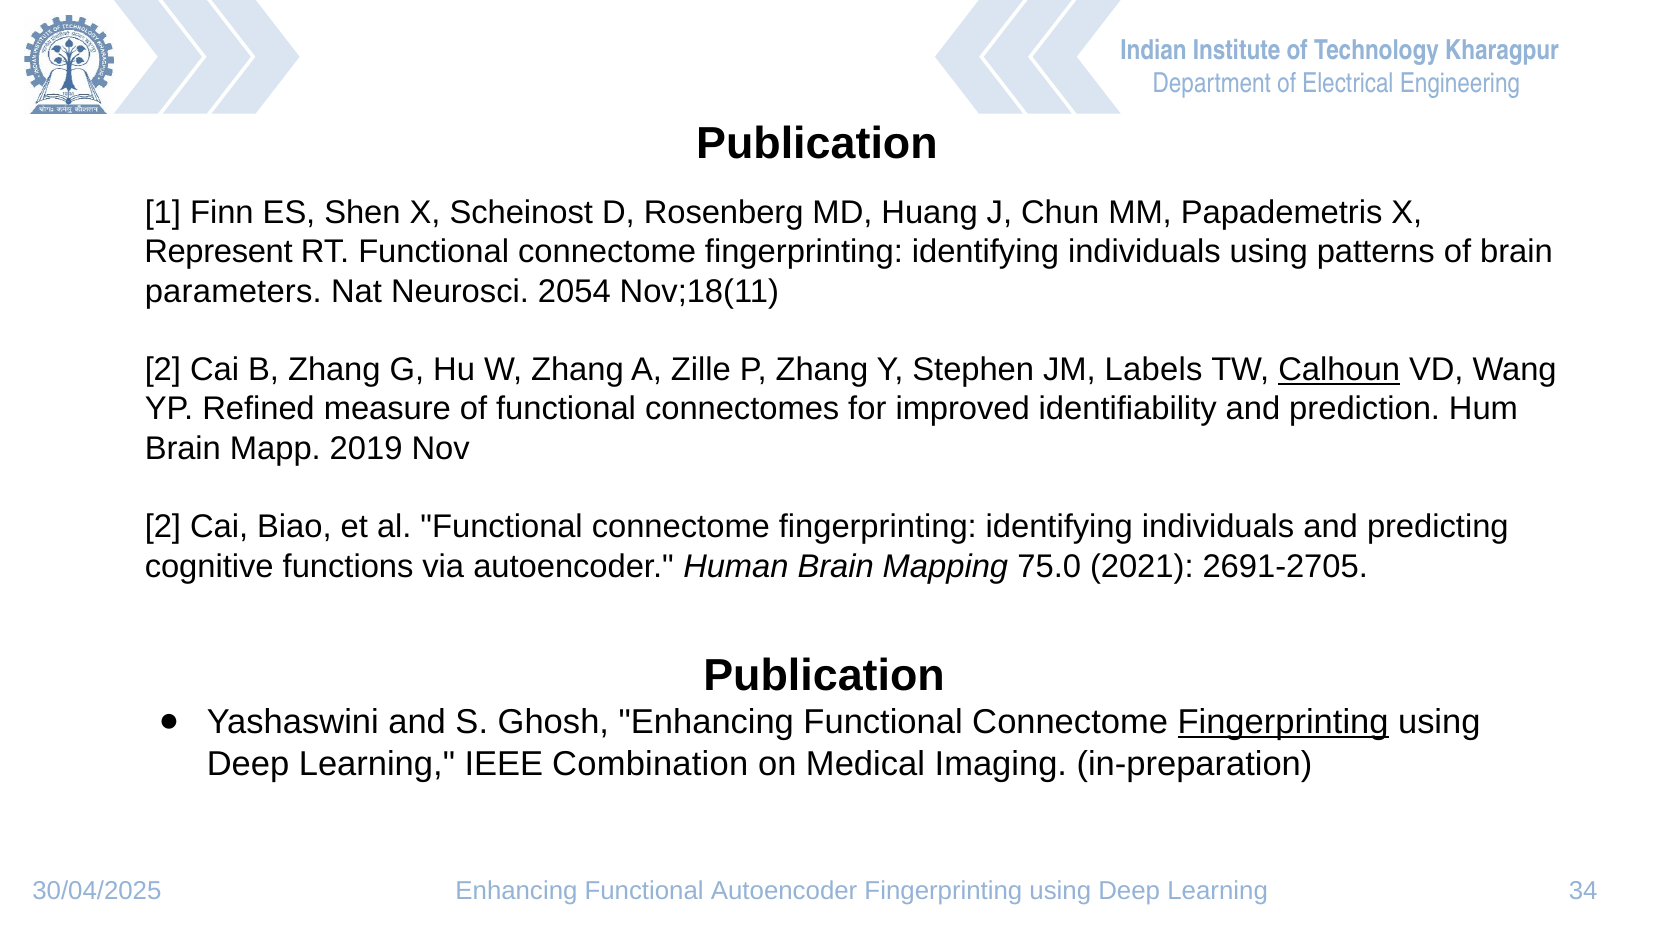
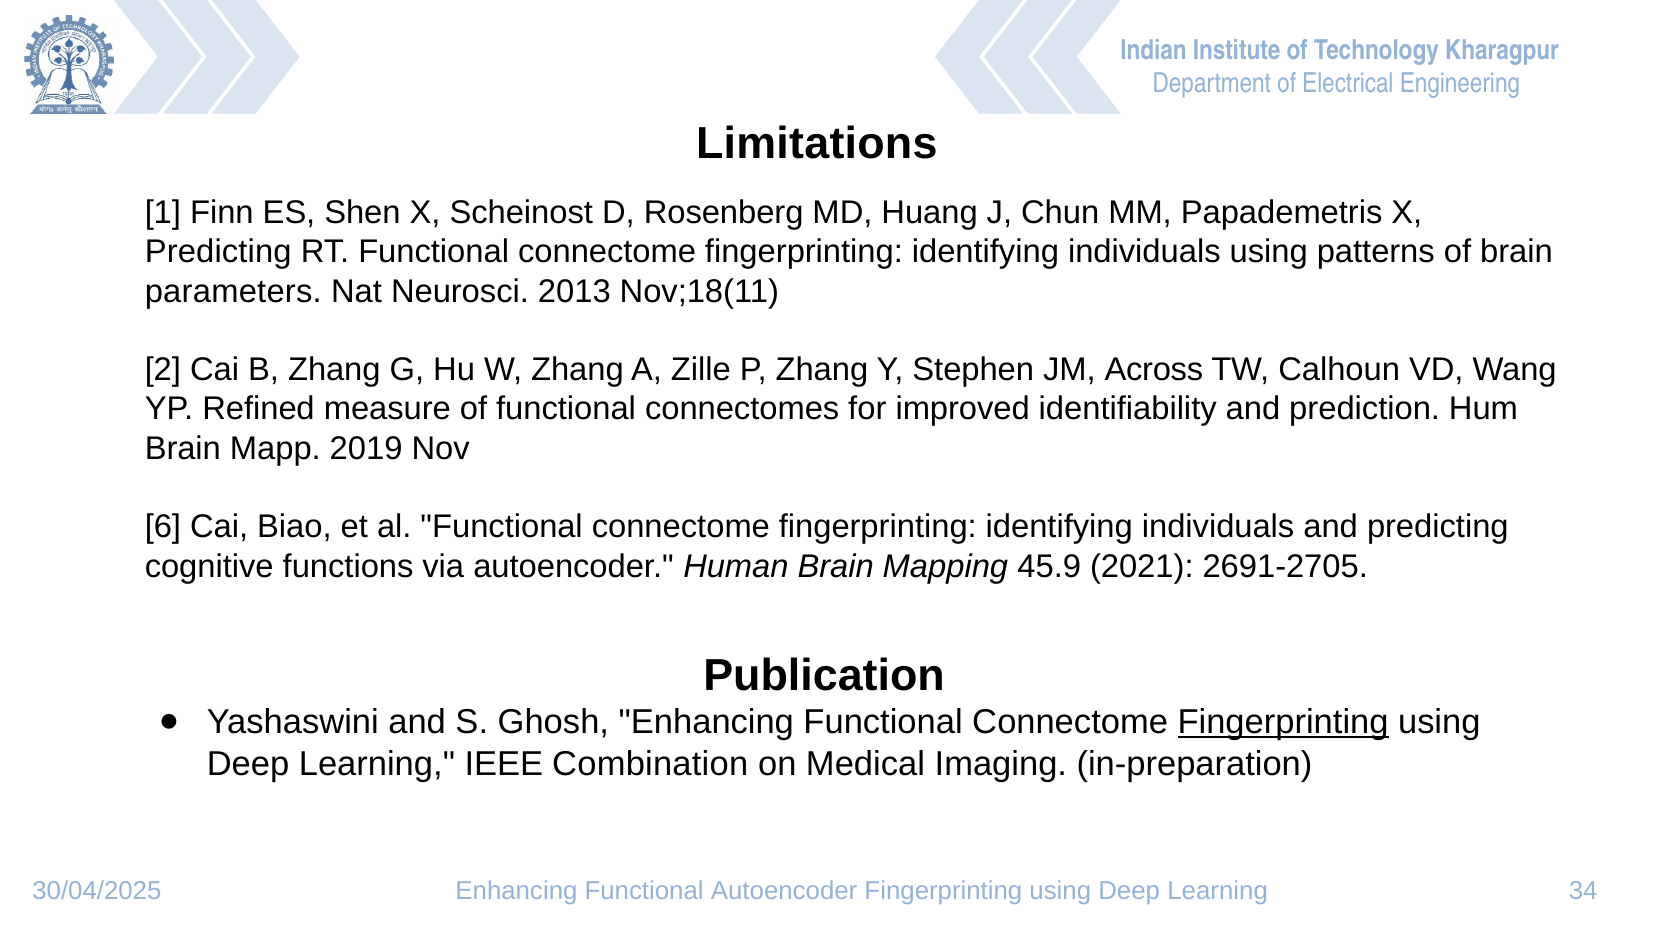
Publication at (817, 143): Publication -> Limitations
Represent at (218, 252): Represent -> Predicting
2054: 2054 -> 2013
Labels: Labels -> Across
Calhoun underline: present -> none
2 at (163, 527): 2 -> 6
75.0: 75.0 -> 45.9
